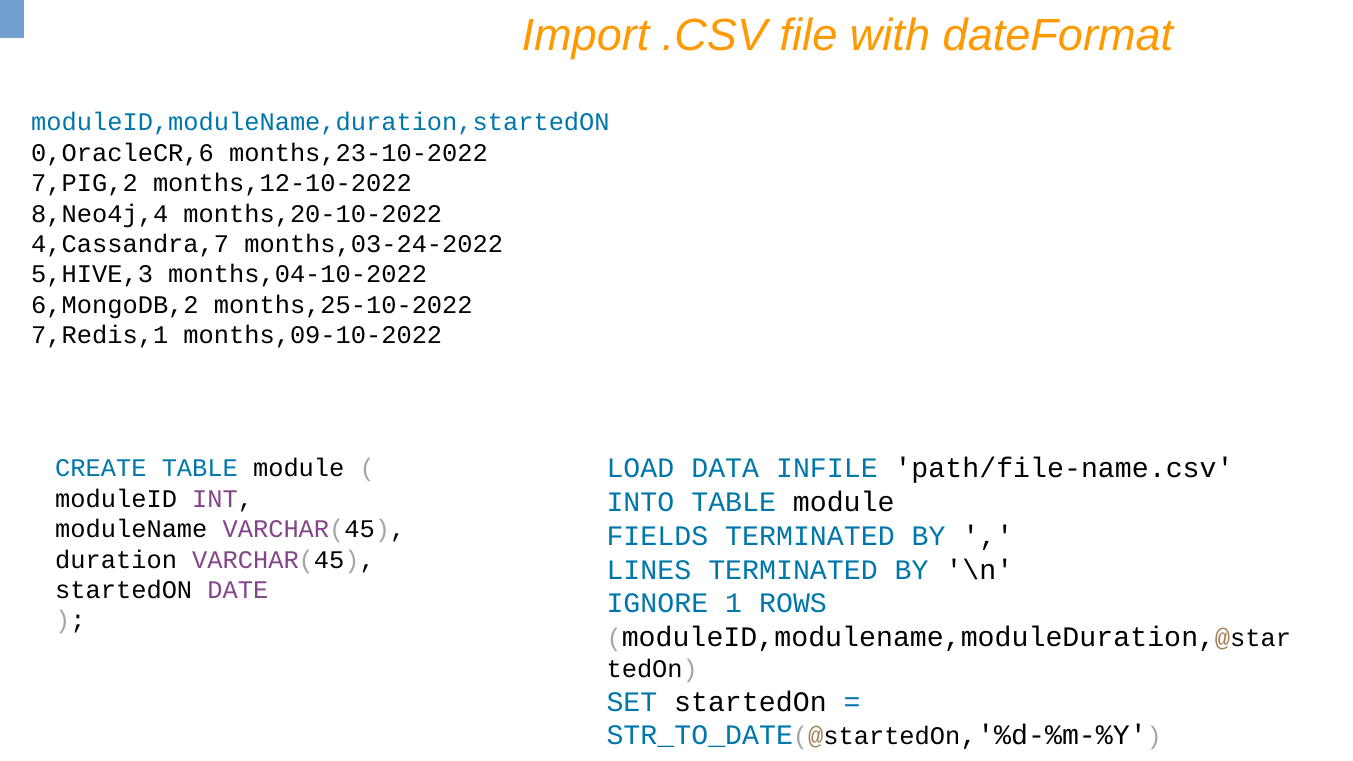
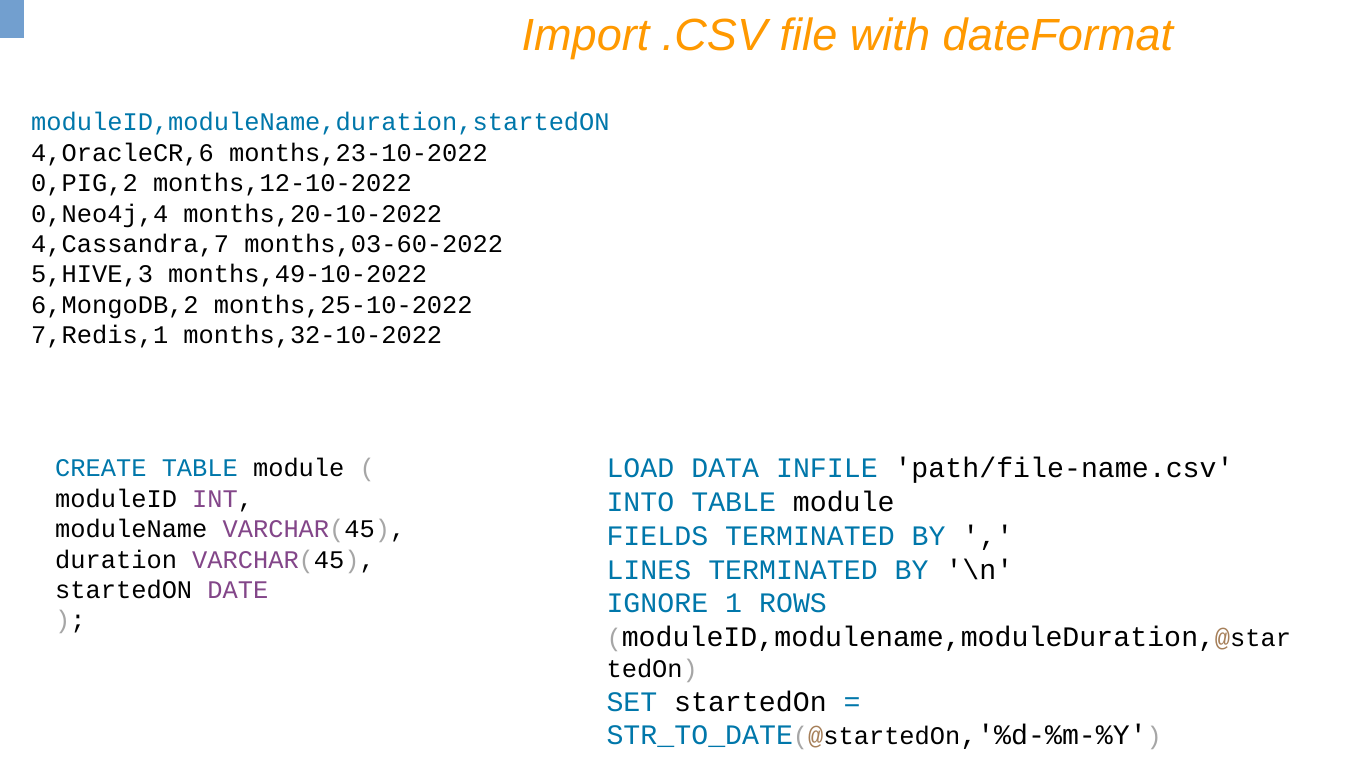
0,OracleCR,6: 0,OracleCR,6 -> 4,OracleCR,6
7,PIG,2: 7,PIG,2 -> 0,PIG,2
8,Neo4j,4: 8,Neo4j,4 -> 0,Neo4j,4
months,03-24-2022: months,03-24-2022 -> months,03-60-2022
months,04-10-2022: months,04-10-2022 -> months,49-10-2022
months,09-10-2022: months,09-10-2022 -> months,32-10-2022
